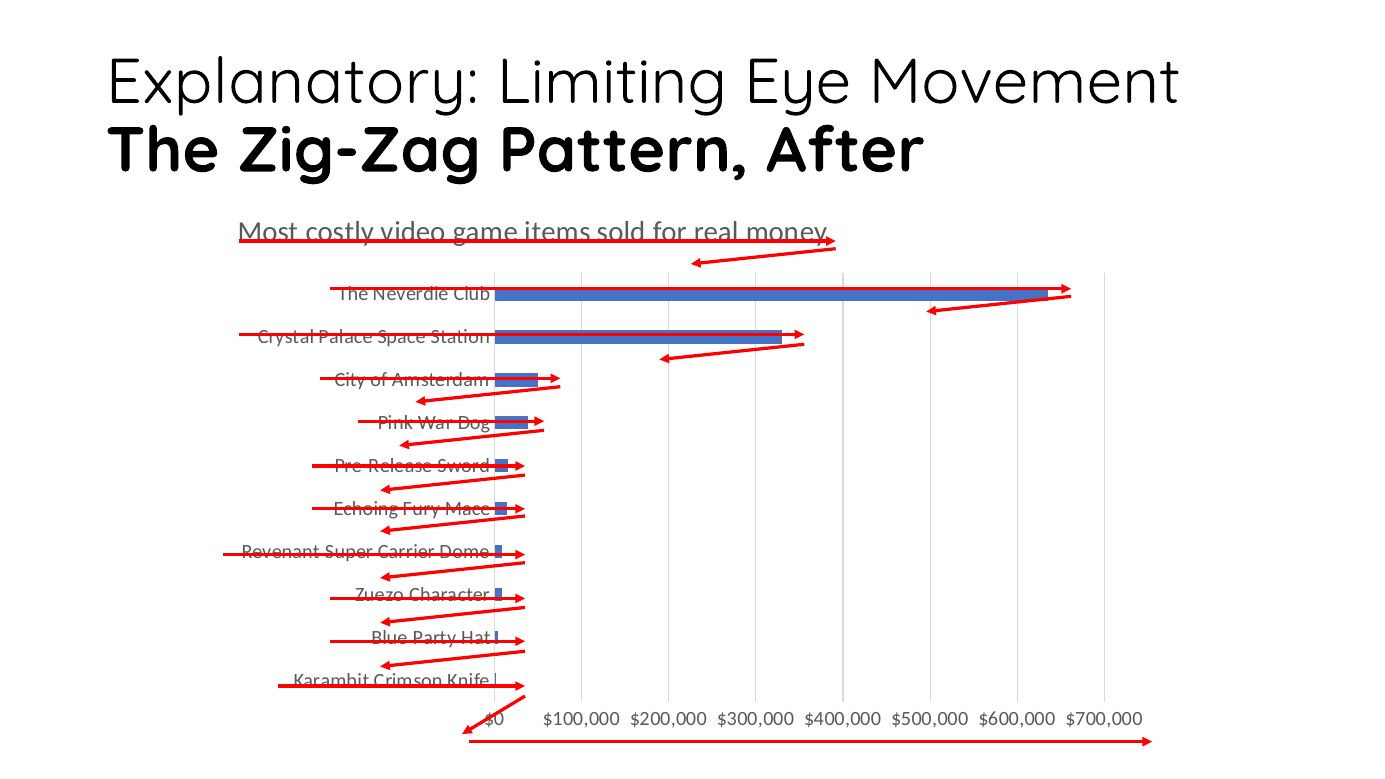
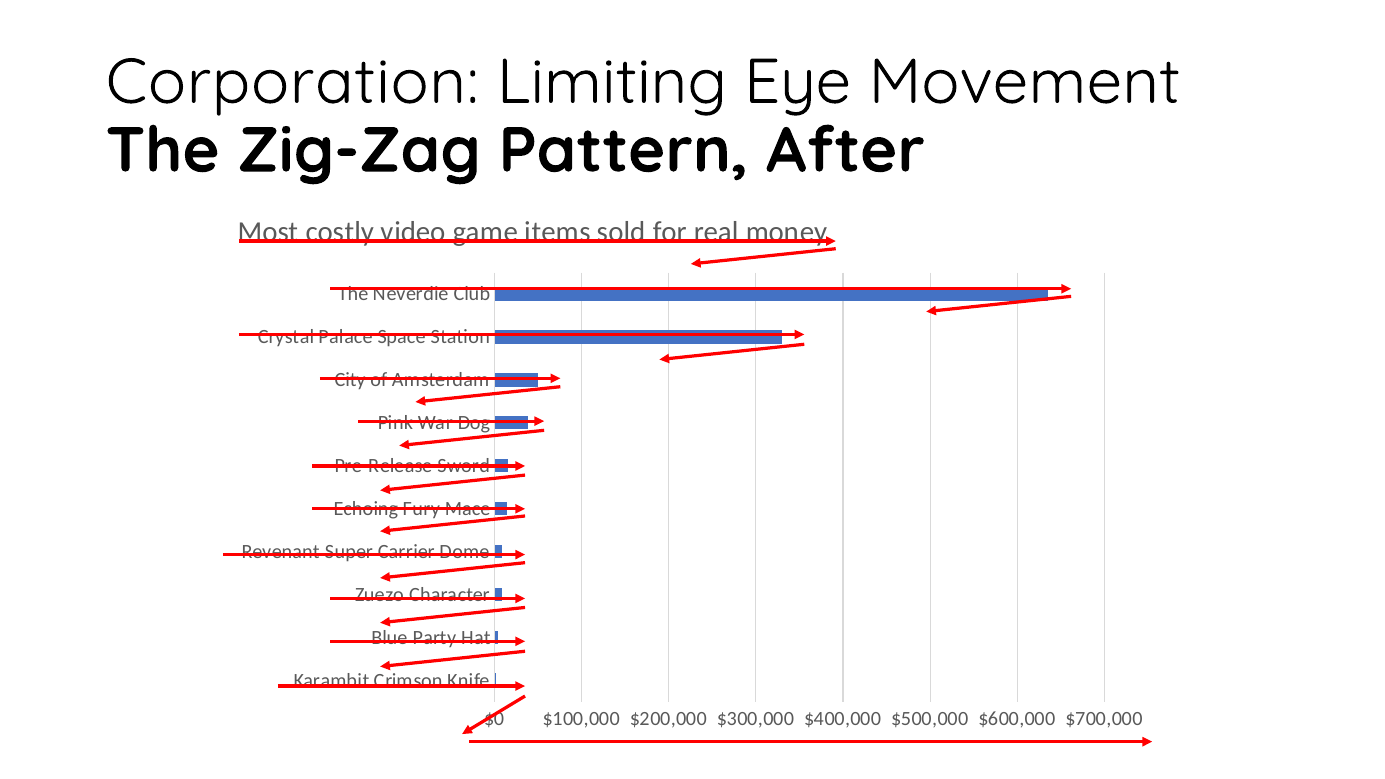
Explanatory: Explanatory -> Corporation
